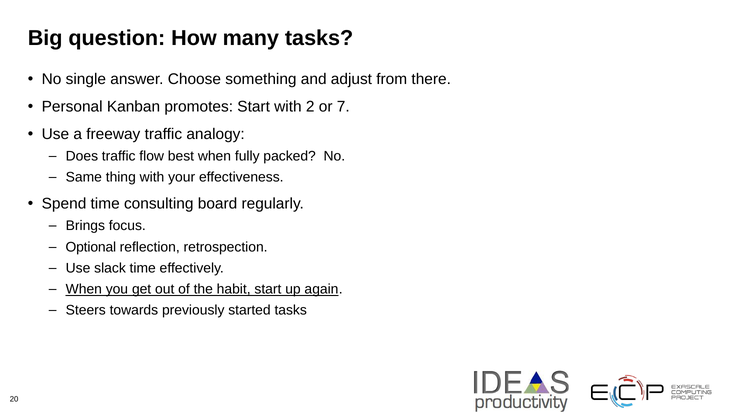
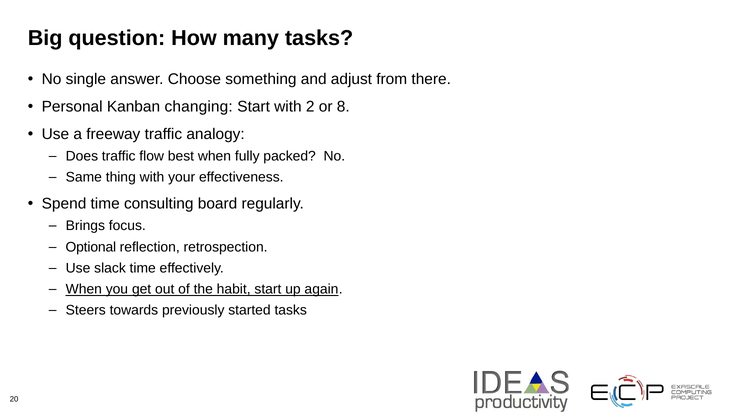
promotes: promotes -> changing
7: 7 -> 8
